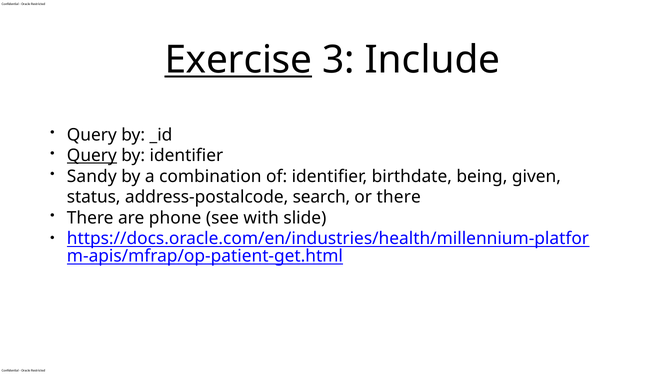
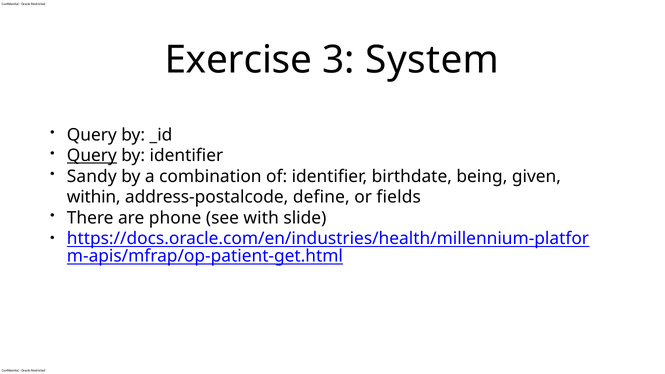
Exercise underline: present -> none
Include: Include -> System
status: status -> within
search: search -> define
or there: there -> fields
